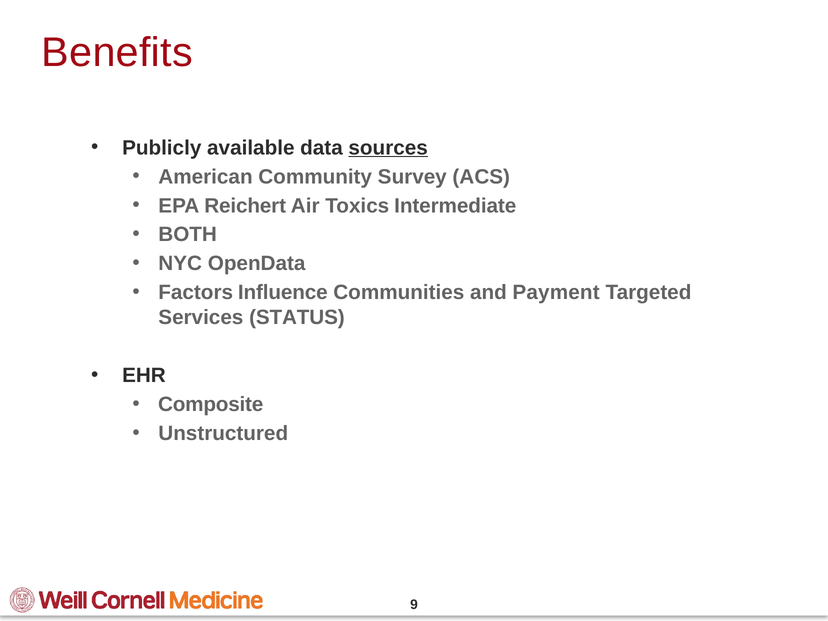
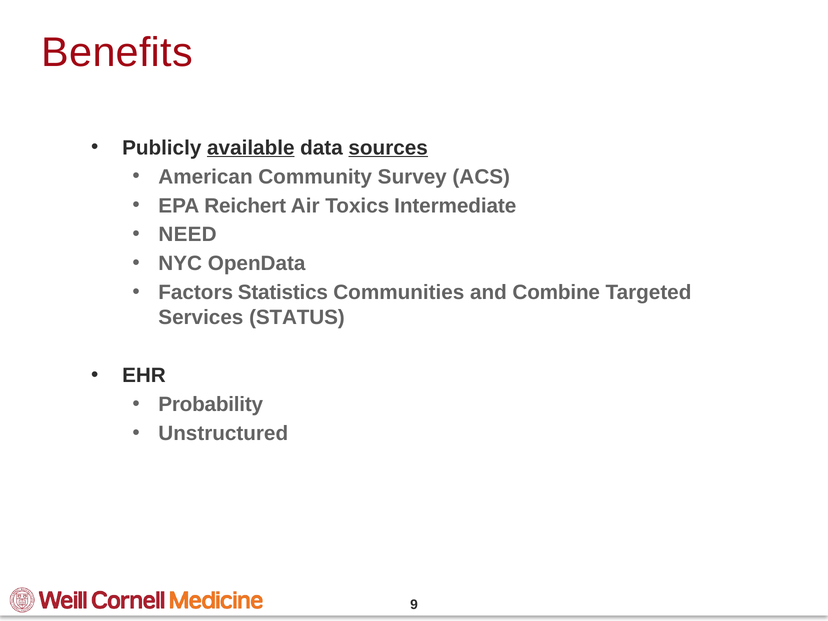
available underline: none -> present
BOTH: BOTH -> NEED
Influence: Influence -> Statistics
Payment: Payment -> Combine
Composite: Composite -> Probability
